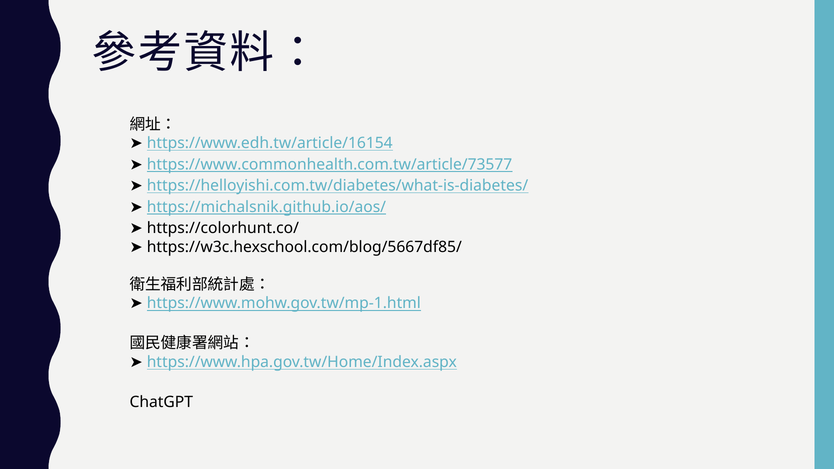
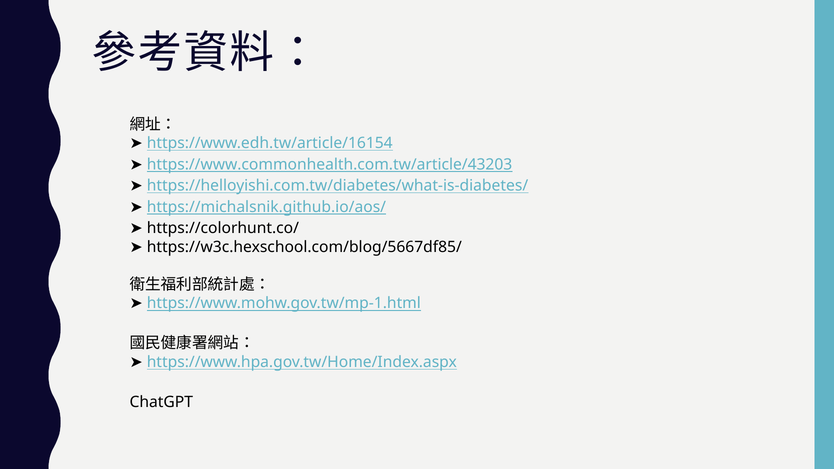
https://www.commonhealth.com.tw/article/73577: https://www.commonhealth.com.tw/article/73577 -> https://www.commonhealth.com.tw/article/43203
